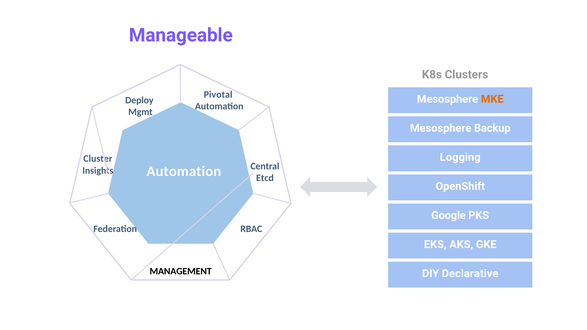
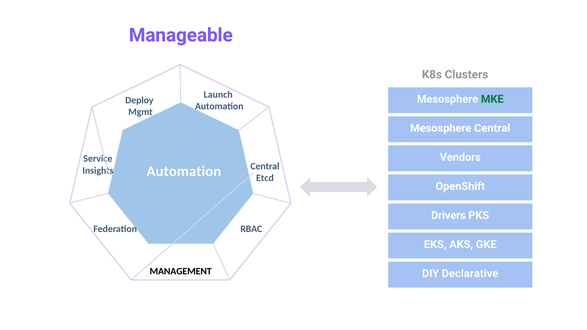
Pivotal: Pivotal -> Launch
MKE colour: orange -> green
Mesosphere Backup: Backup -> Central
Logging: Logging -> Vendors
Cluster: Cluster -> Service
Google: Google -> Drivers
